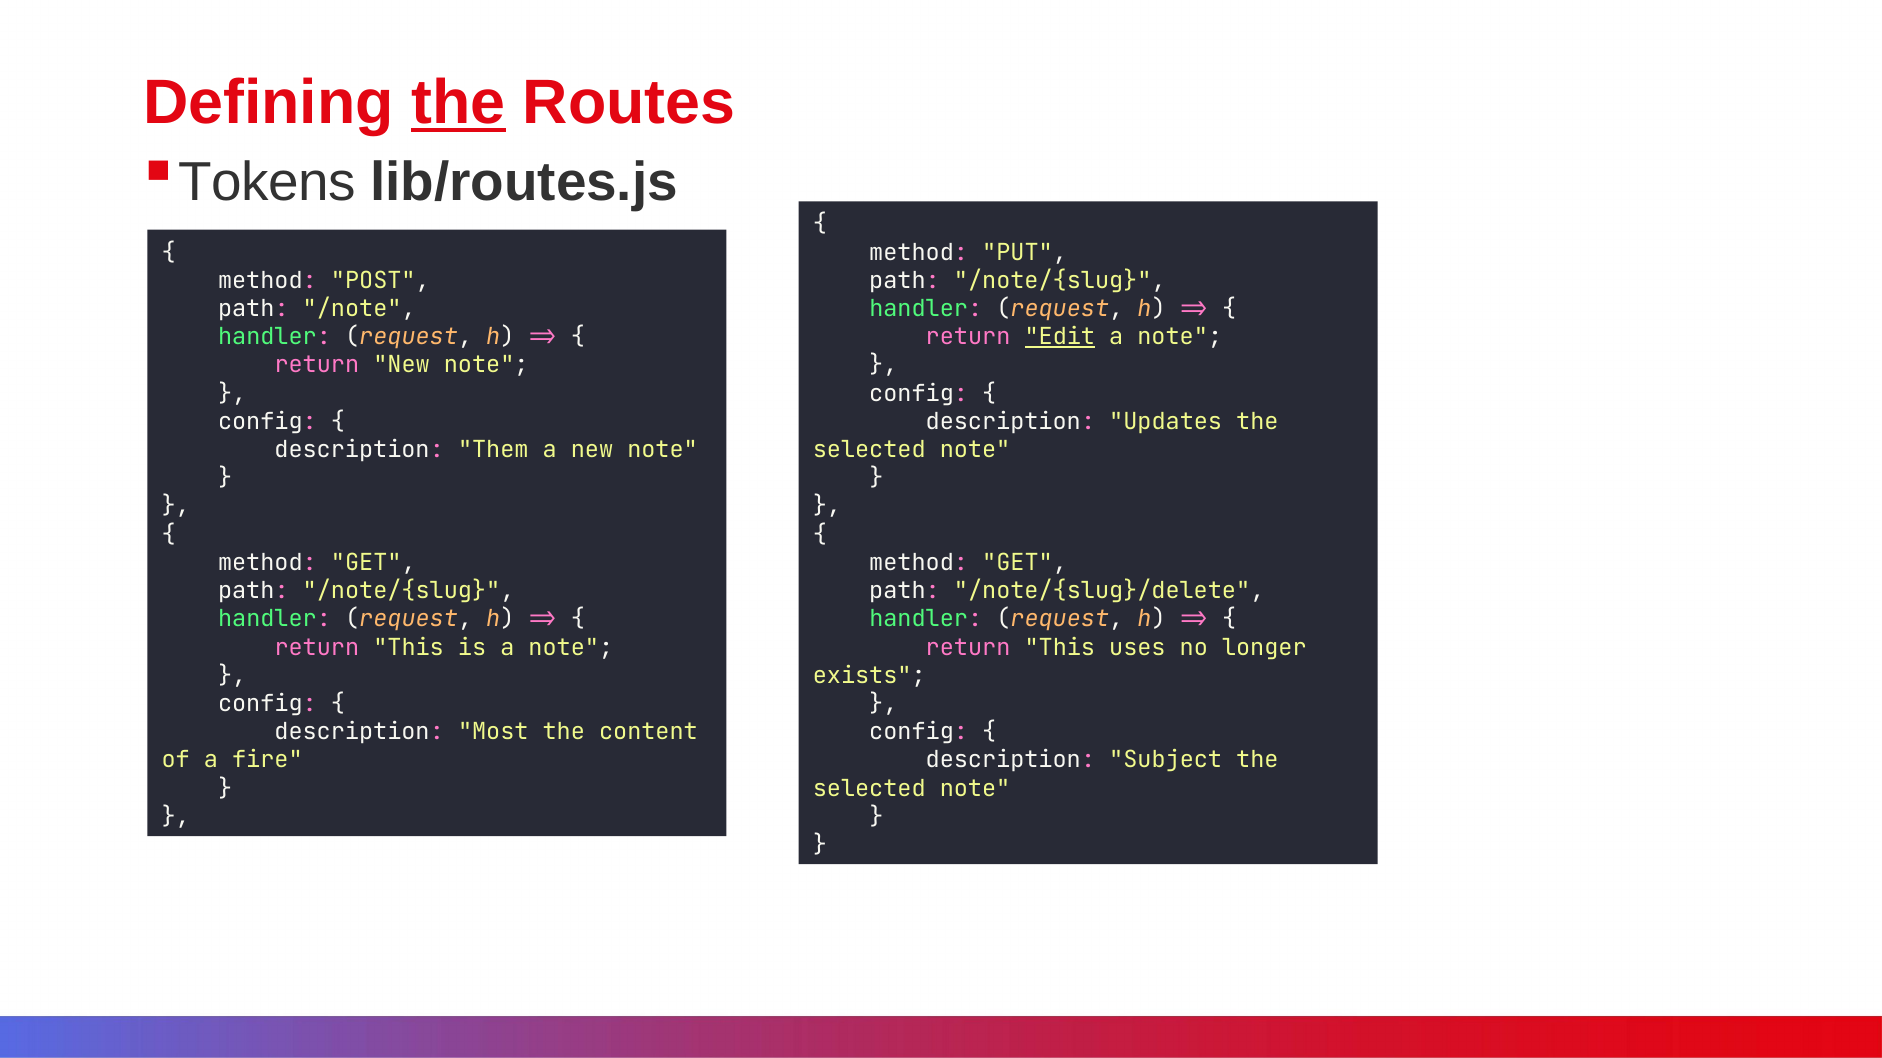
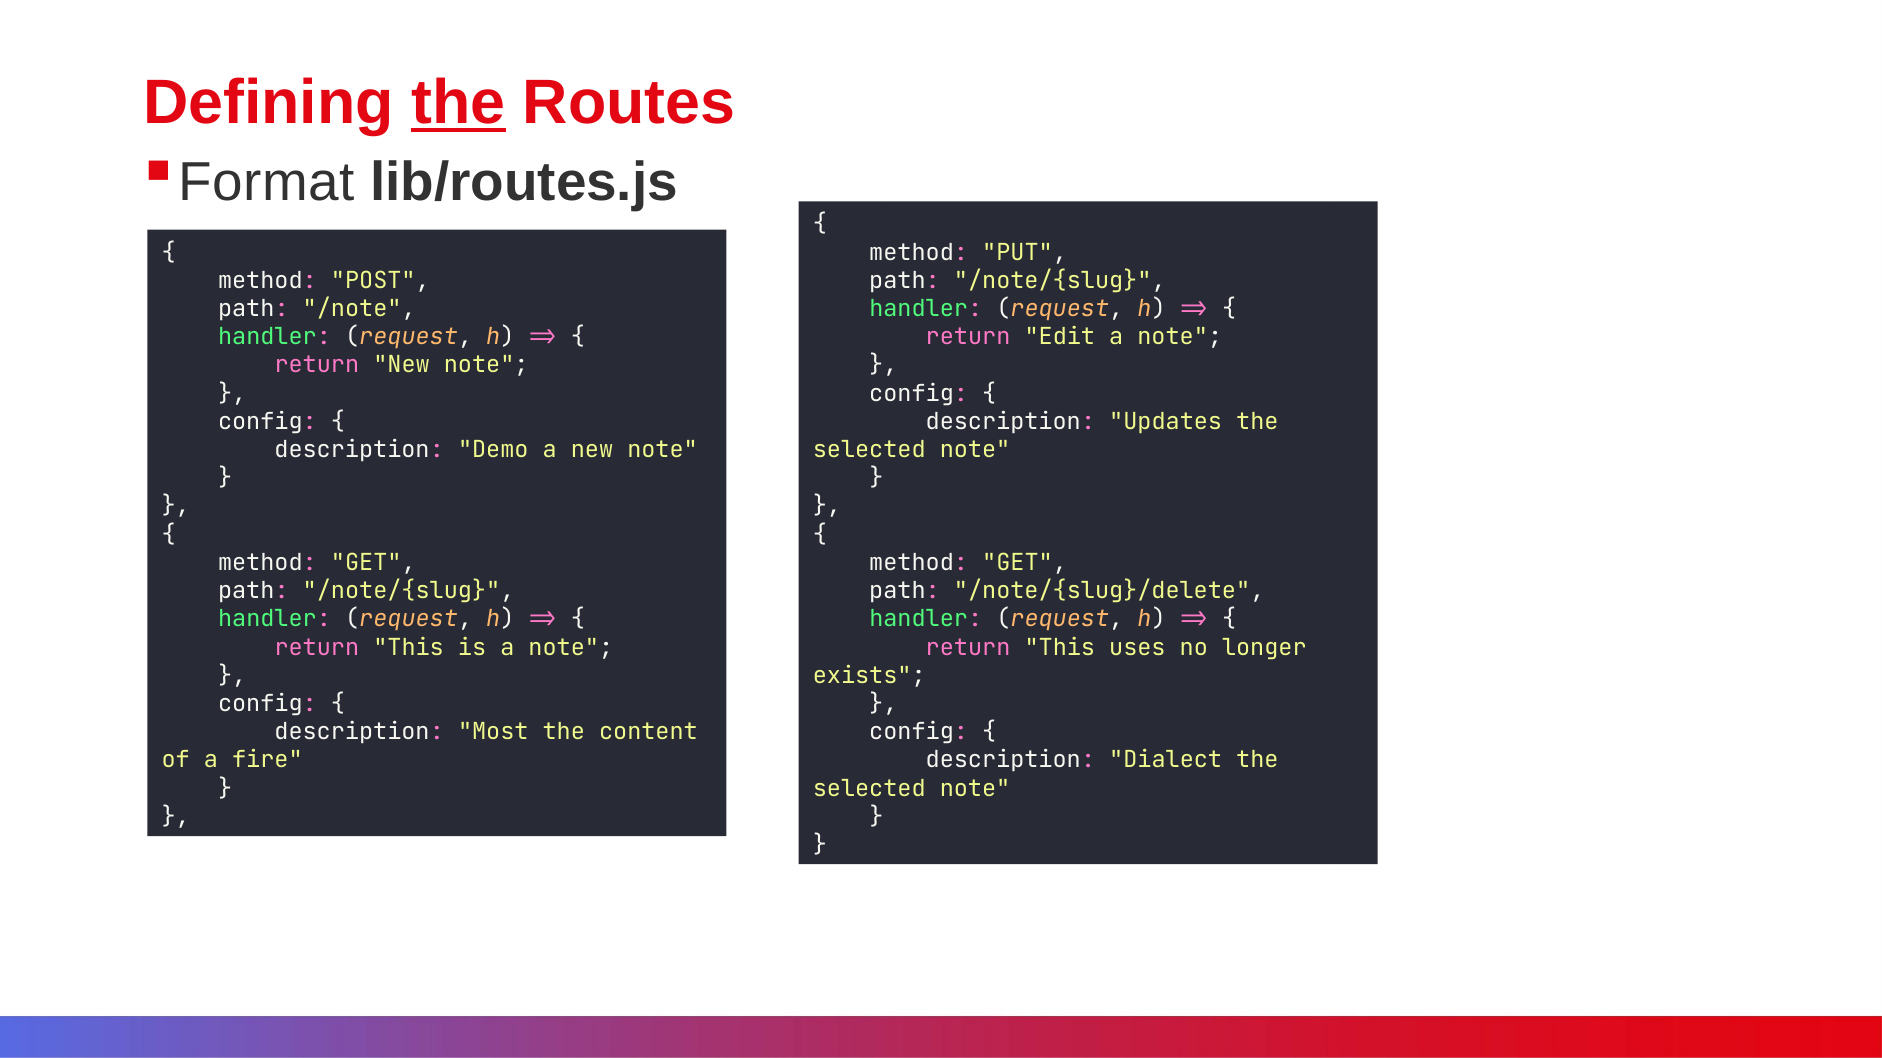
Tokens: Tokens -> Format
Edit underline: present -> none
Them: Them -> Demo
Subject: Subject -> Dialect
